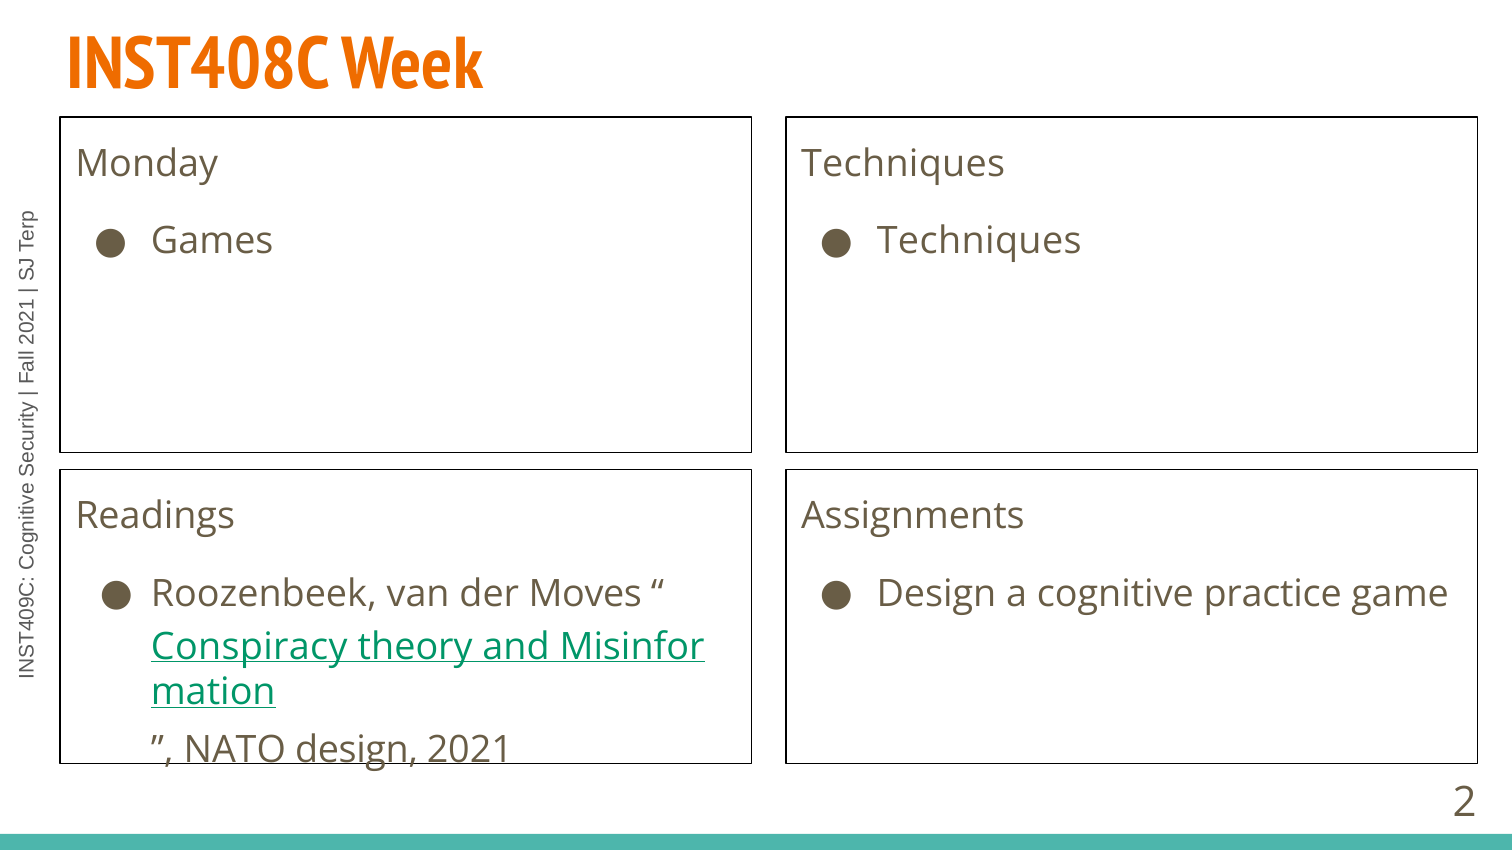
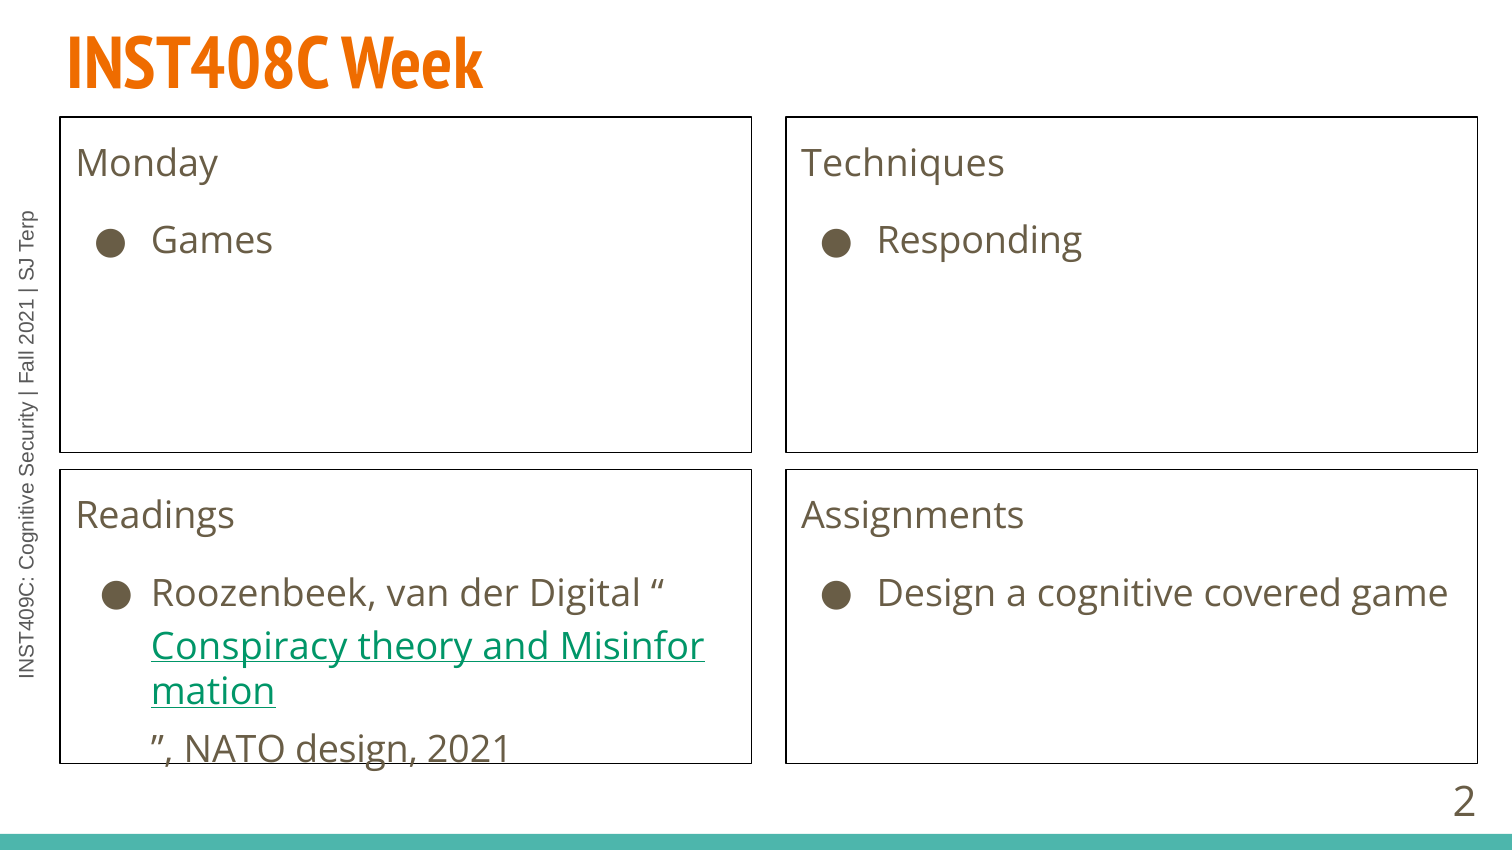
Techniques at (979, 242): Techniques -> Responding
Moves: Moves -> Digital
practice: practice -> covered
